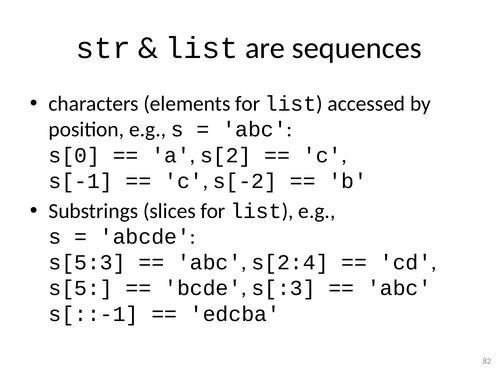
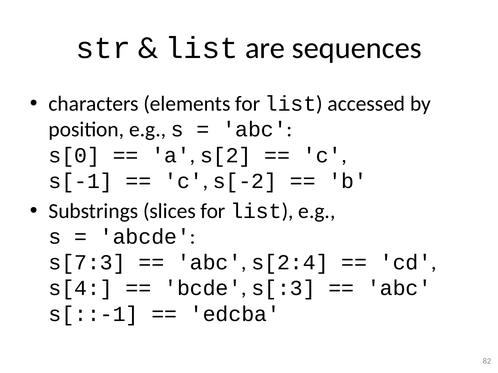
s[5:3: s[5:3 -> s[7:3
s[5: s[5 -> s[4
